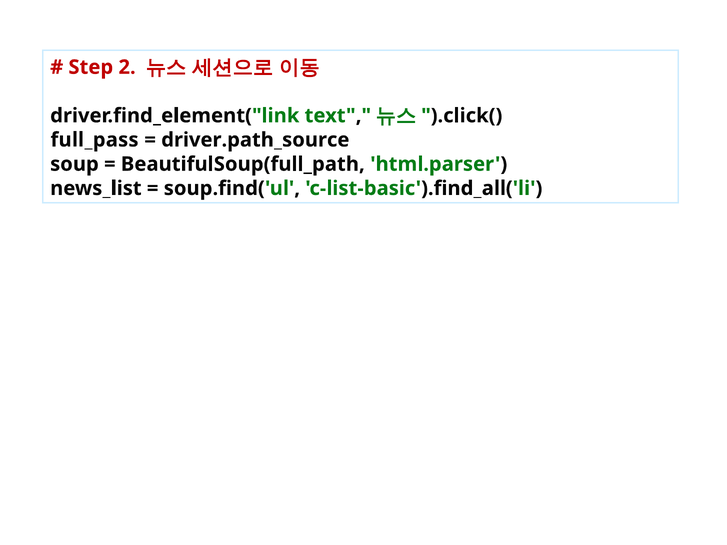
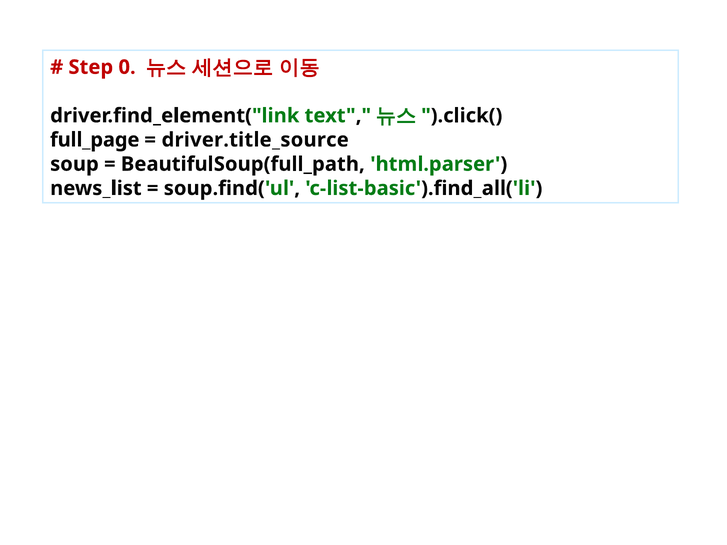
2: 2 -> 0
full_pass: full_pass -> full_page
driver.path_source: driver.path_source -> driver.title_source
